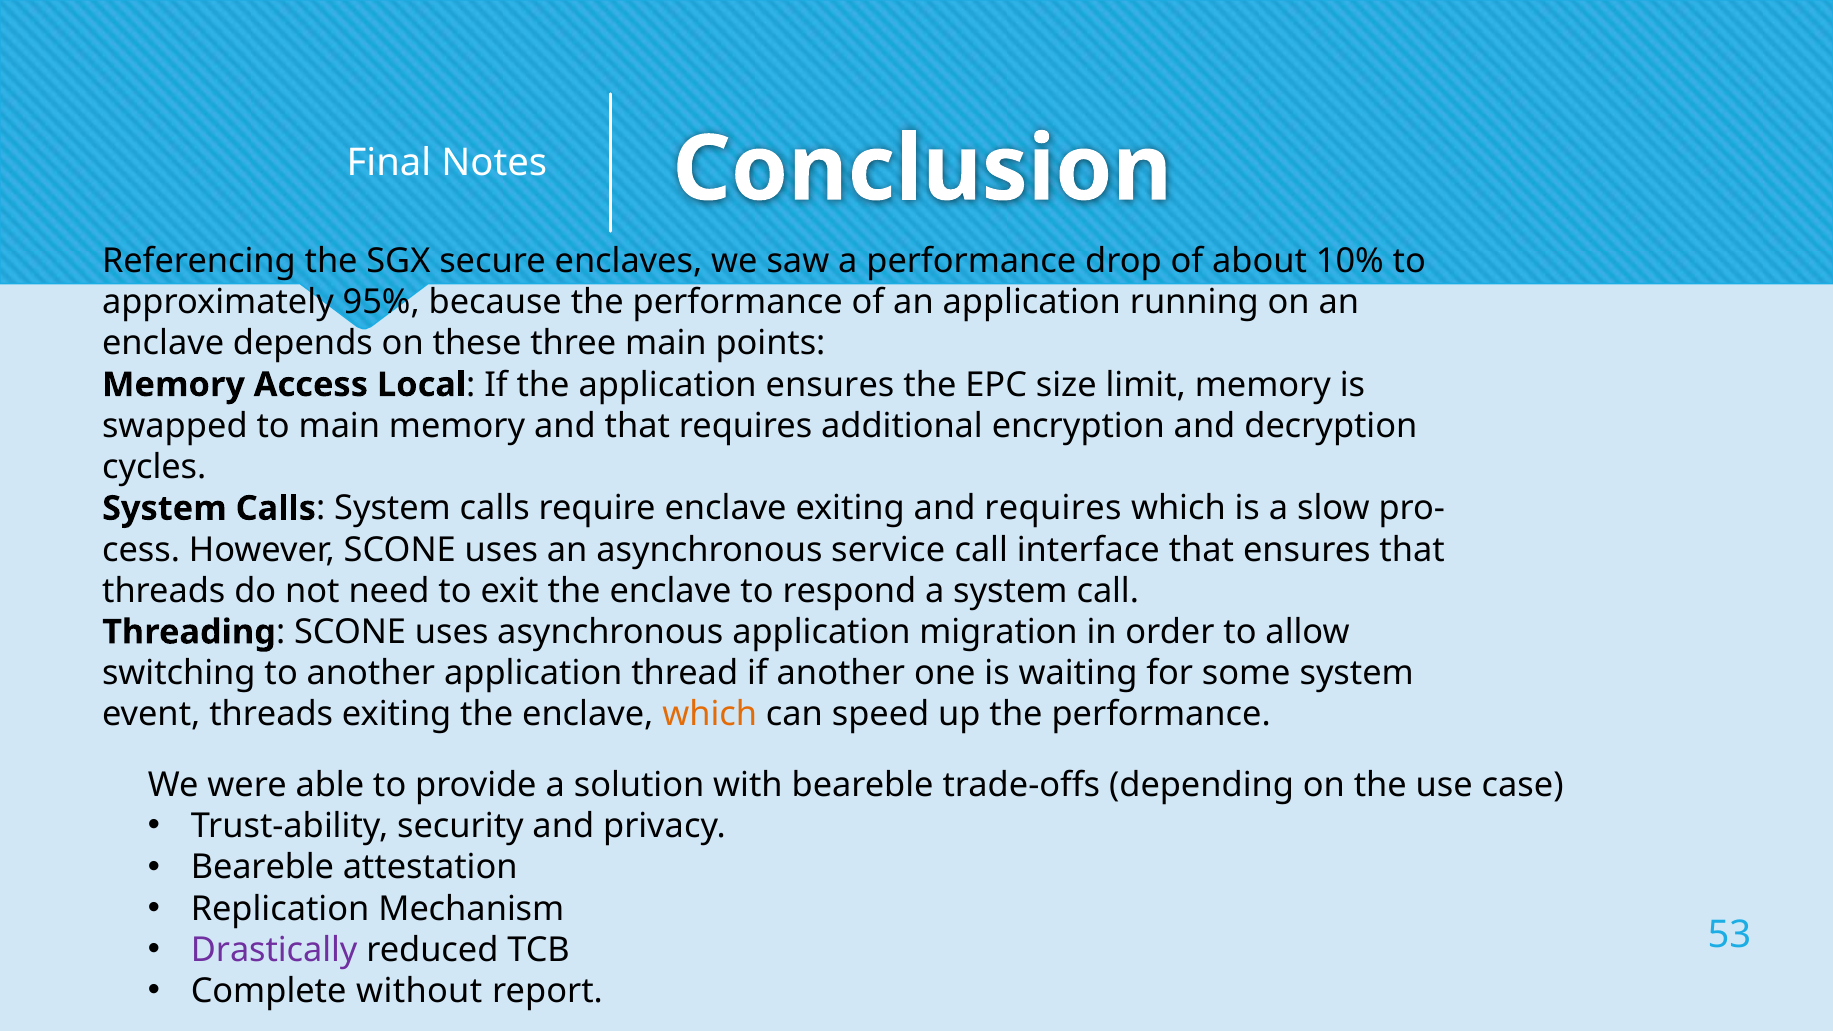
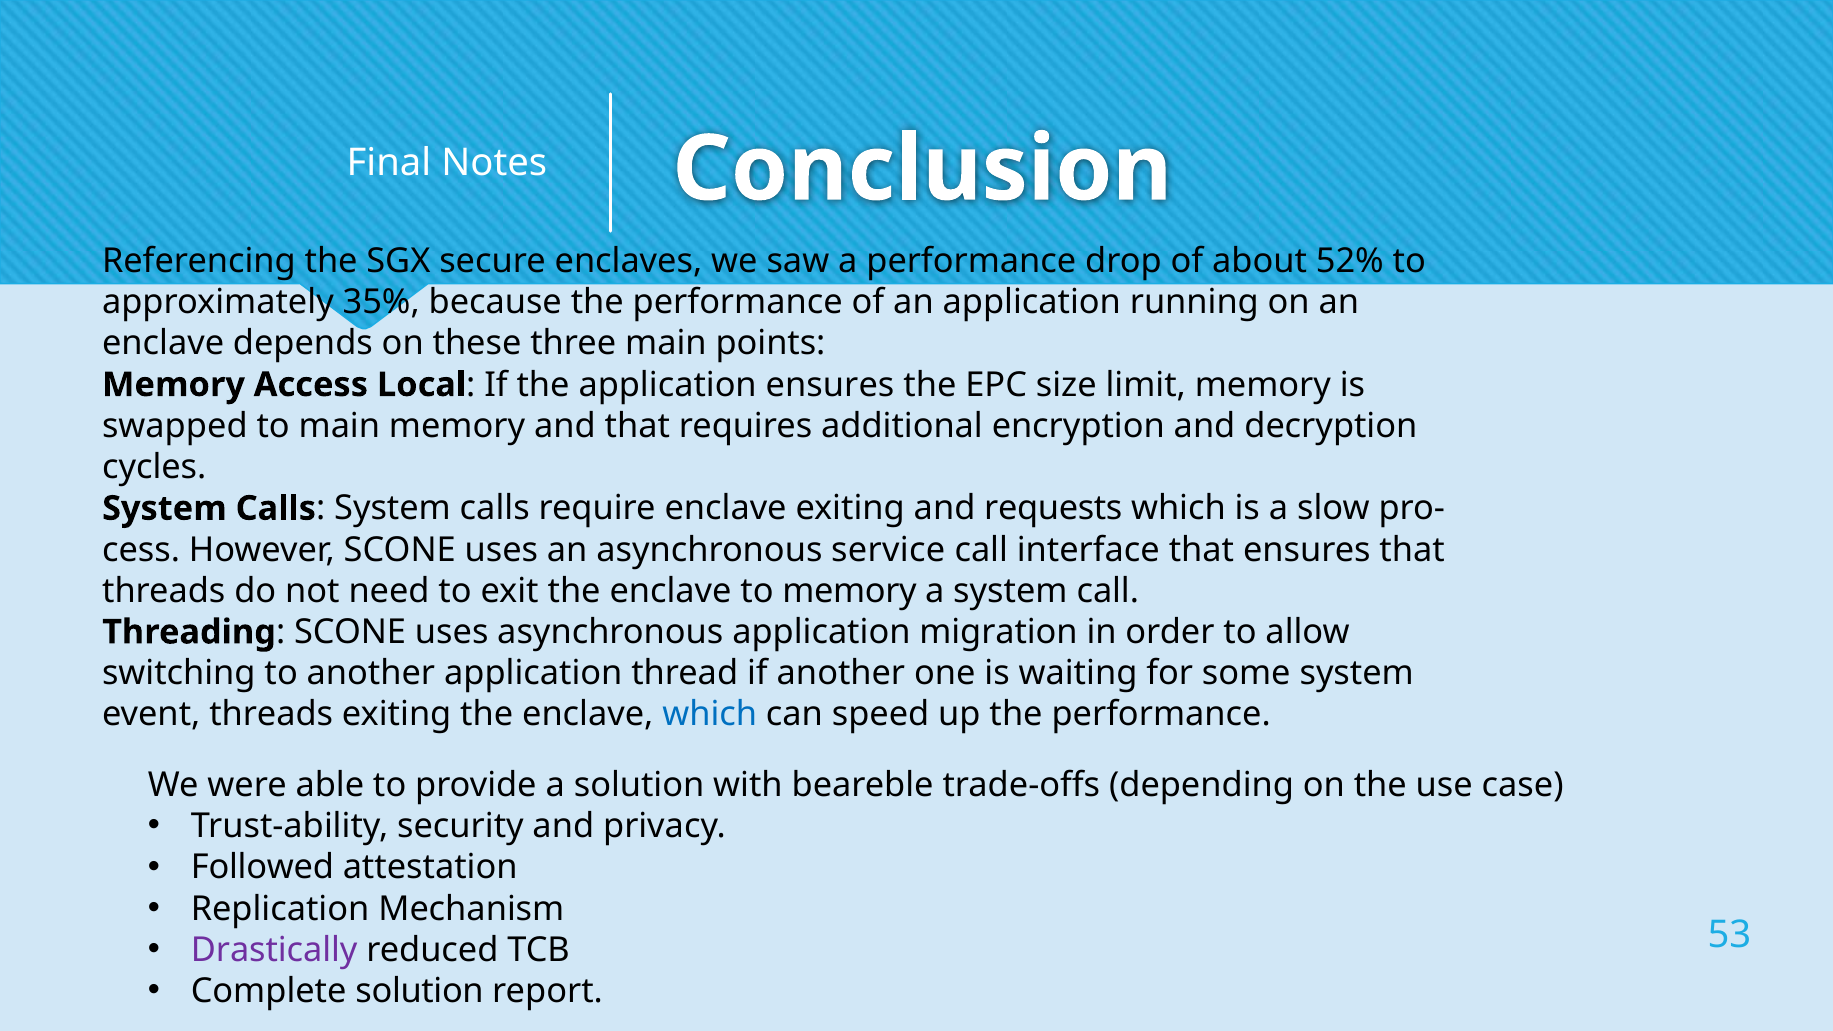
10%: 10% -> 52%
95%: 95% -> 35%
and requires: requires -> requests
to respond: respond -> memory
which at (710, 715) colour: orange -> blue
Beareble at (262, 868): Beareble -> Followed
Complete without: without -> solution
